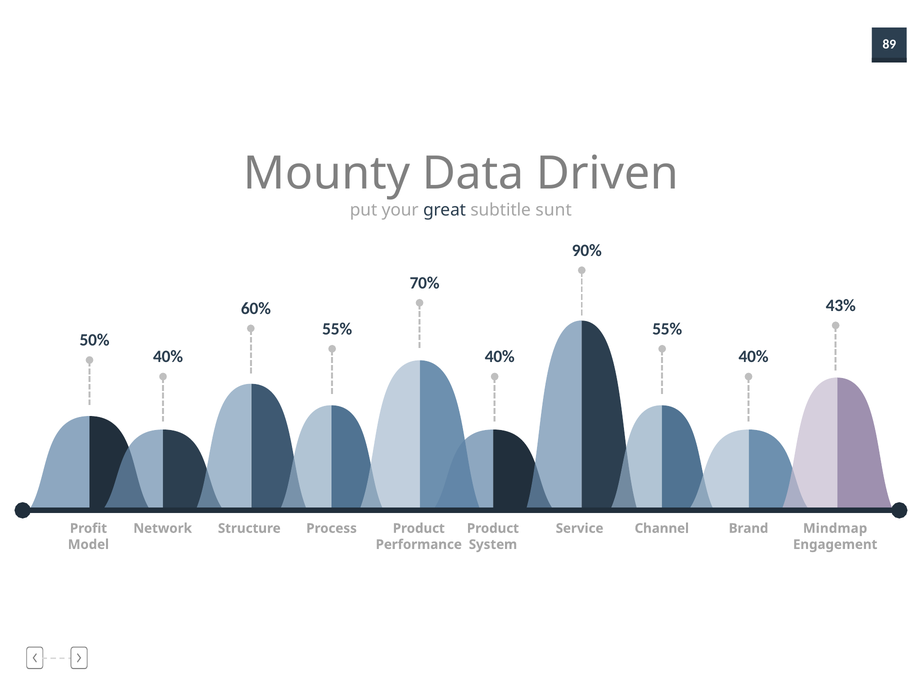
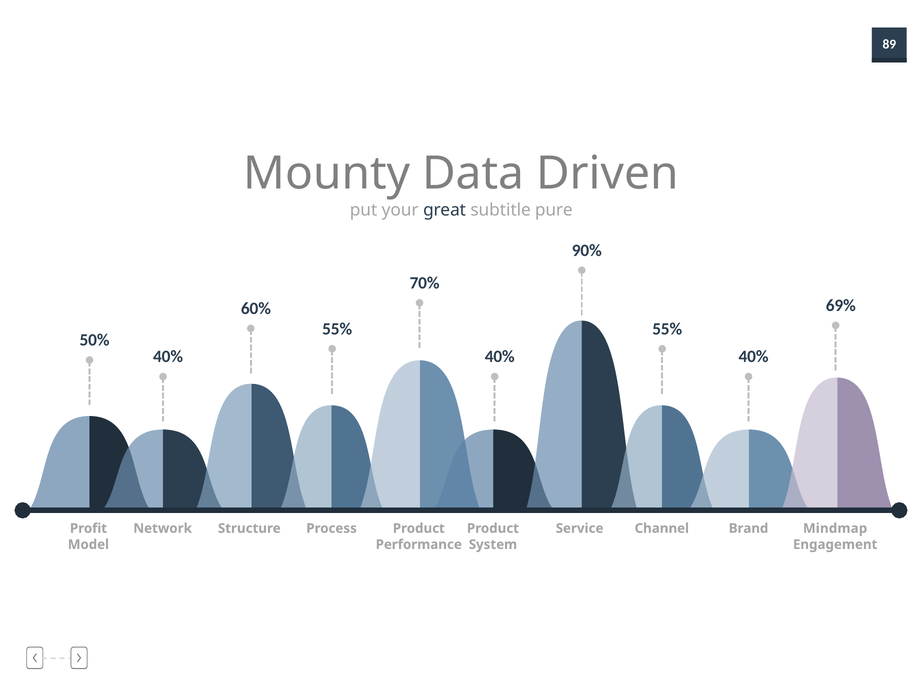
sunt: sunt -> pure
43%: 43% -> 69%
